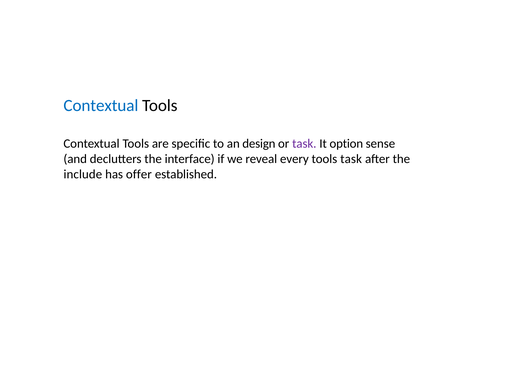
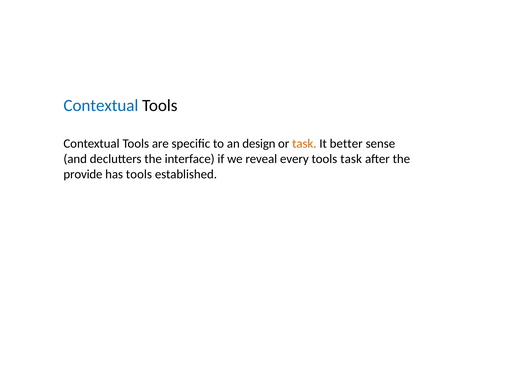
task at (304, 144) colour: purple -> orange
option: option -> better
include: include -> provide
has offer: offer -> tools
